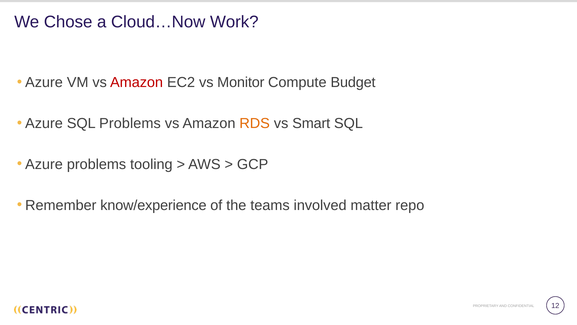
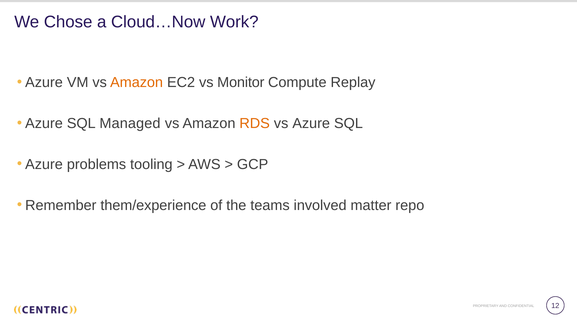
Amazon at (137, 82) colour: red -> orange
Budget: Budget -> Replay
SQL Problems: Problems -> Managed
vs Smart: Smart -> Azure
know/experience: know/experience -> them/experience
